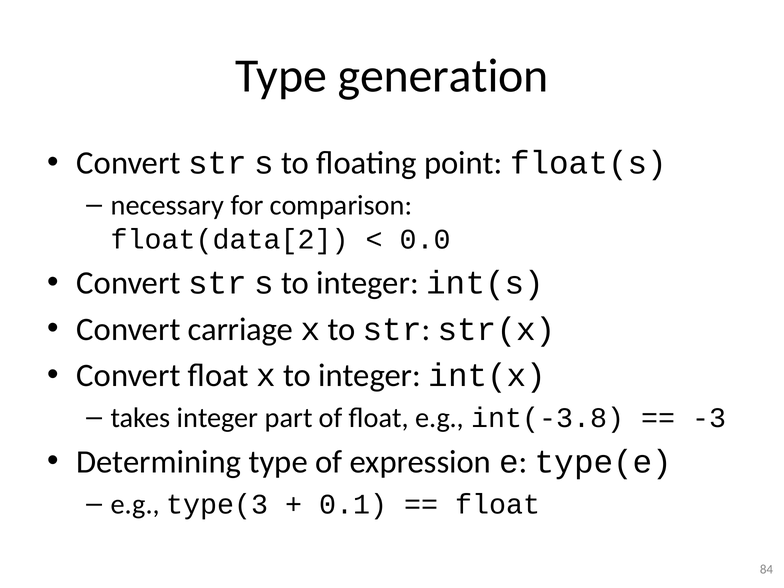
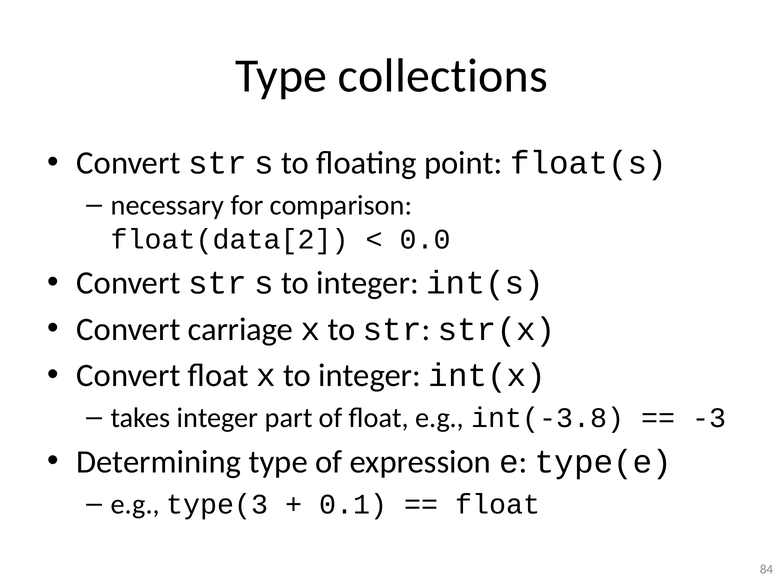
generation: generation -> collections
